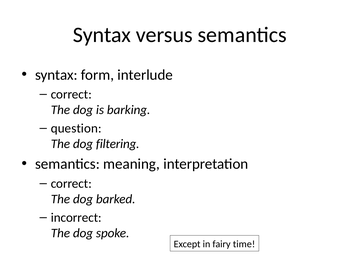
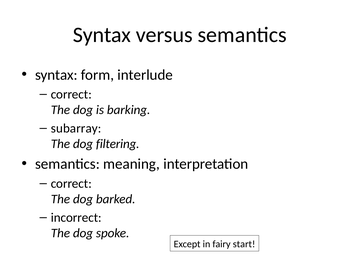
question: question -> subarray
time: time -> start
